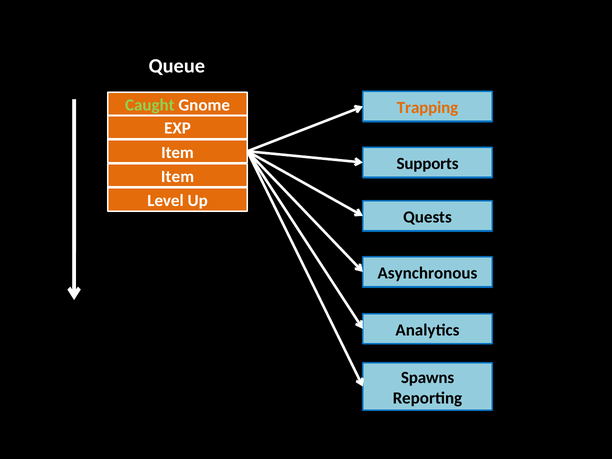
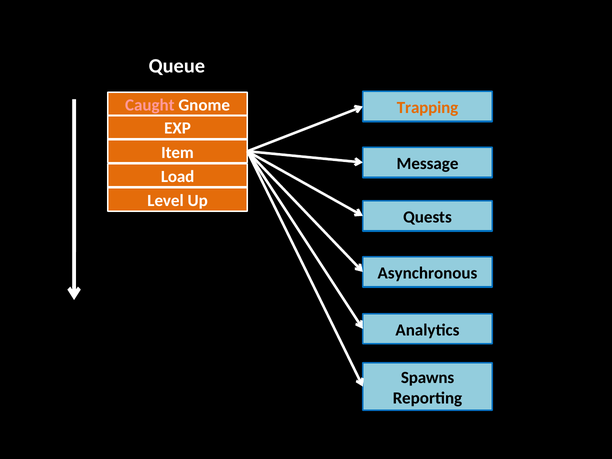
Caught colour: light green -> pink
Supports: Supports -> Message
Item at (178, 177): Item -> Load
